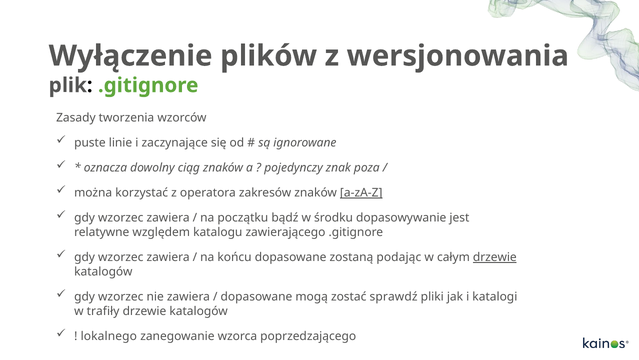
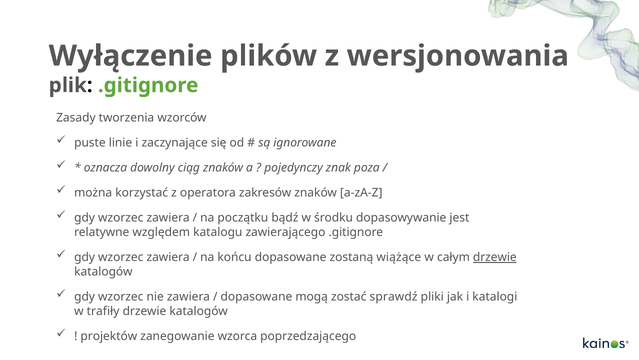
a-zA-Z underline: present -> none
podając: podając -> wiążące
lokalnego: lokalnego -> projektów
